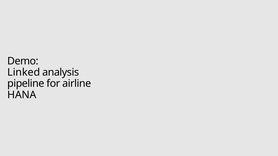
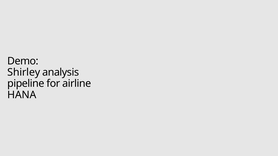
Linked: Linked -> Shirley
